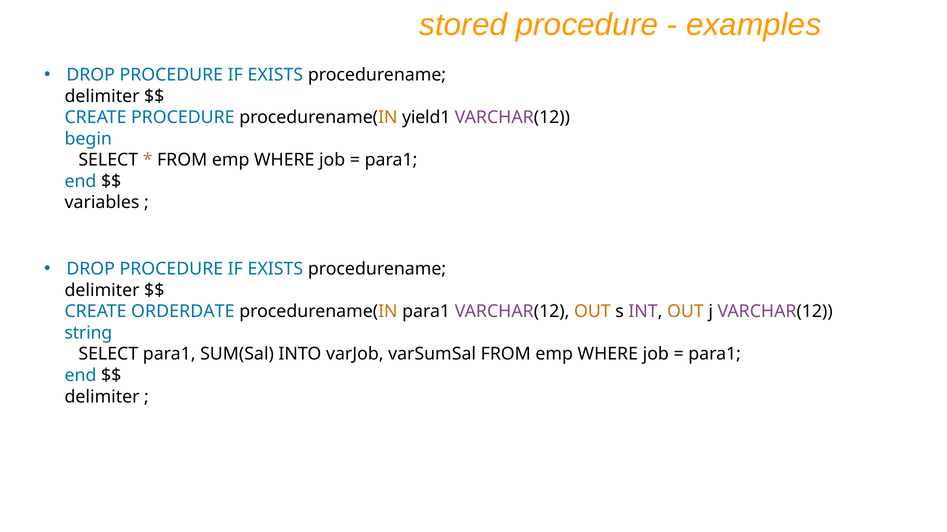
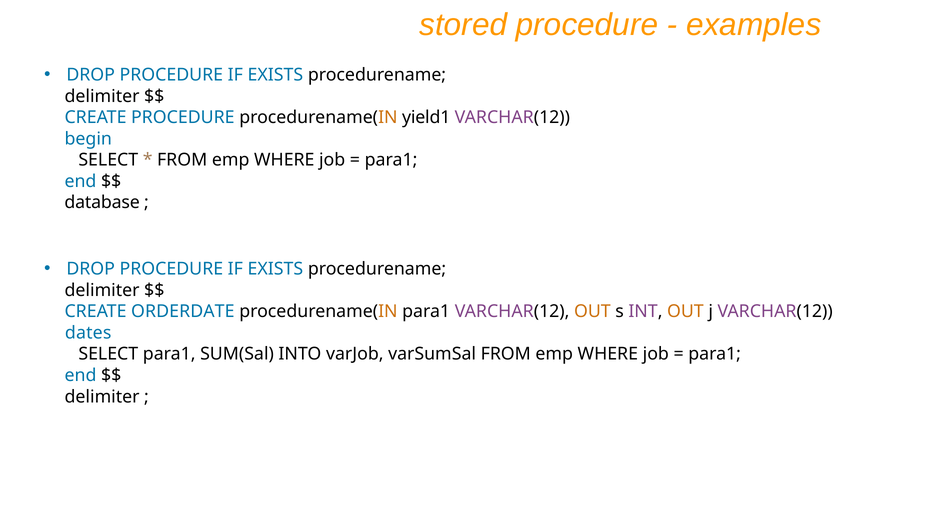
variables: variables -> database
string: string -> dates
